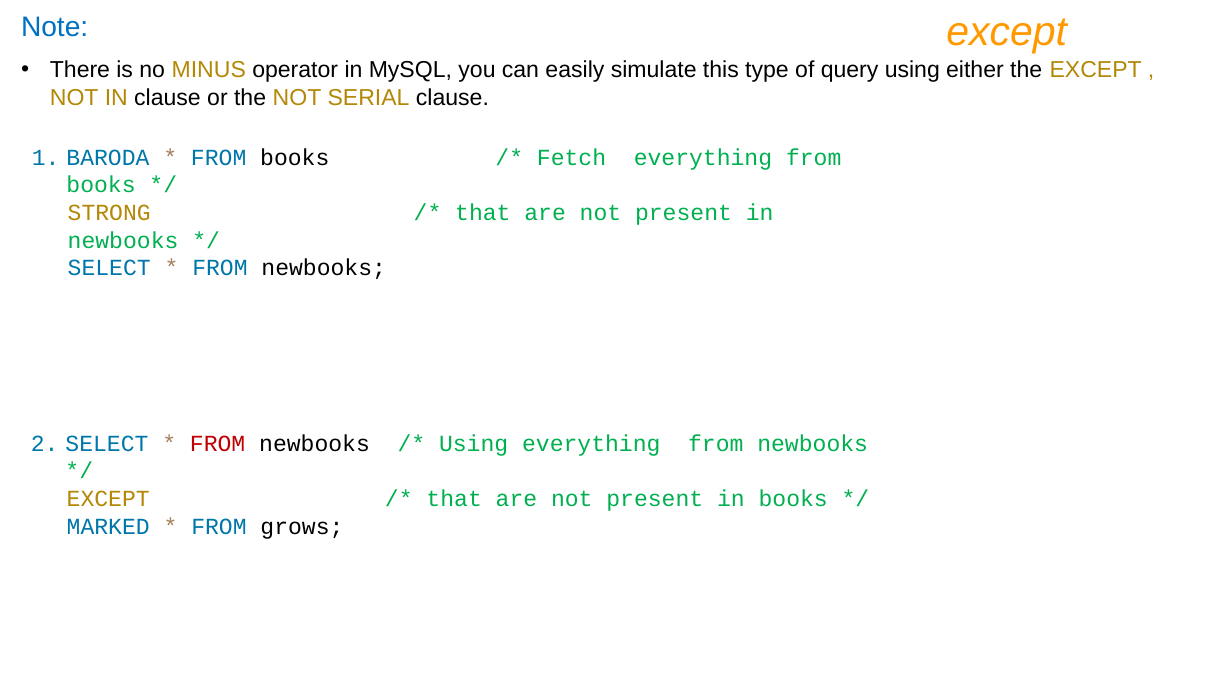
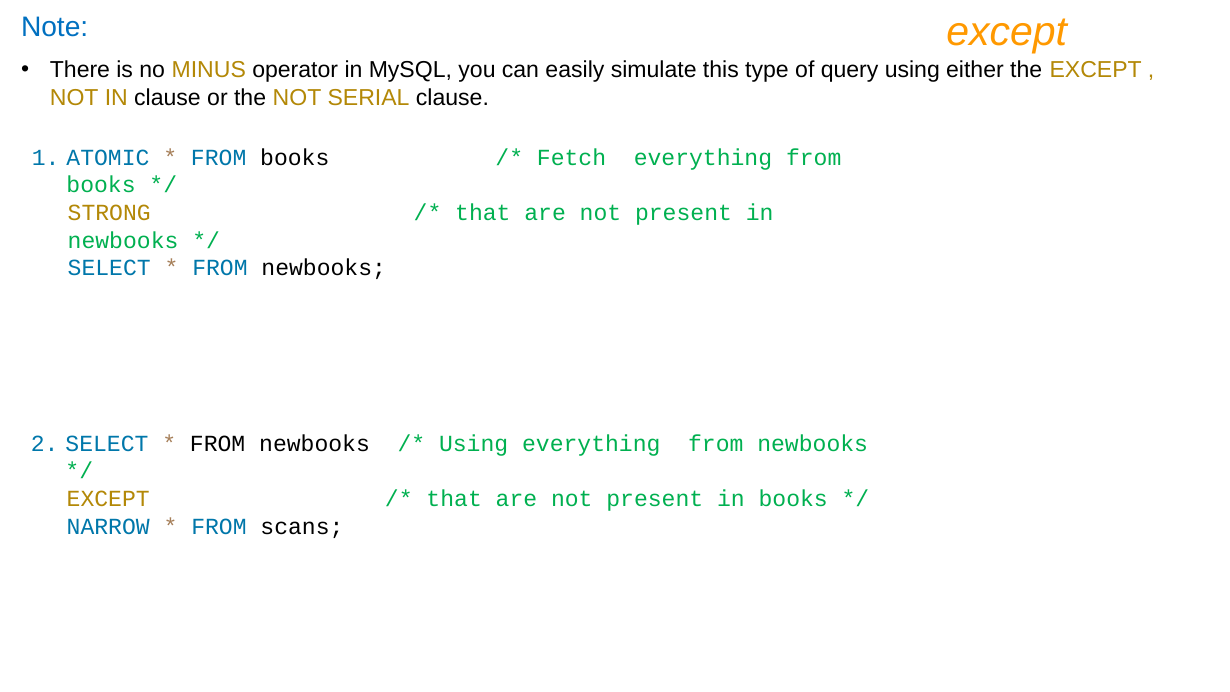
BARODA: BARODA -> ATOMIC
FROM at (218, 443) colour: red -> black
MARKED: MARKED -> NARROW
grows: grows -> scans
